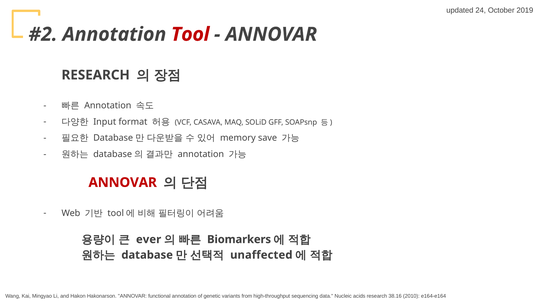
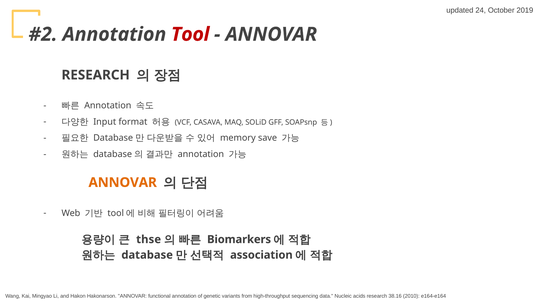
ANNOVAR at (123, 182) colour: red -> orange
ever: ever -> thse
unaffected: unaffected -> association
